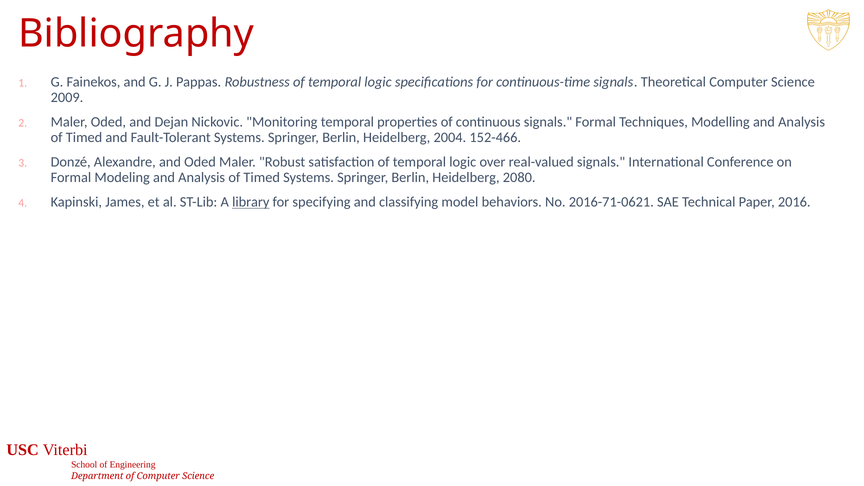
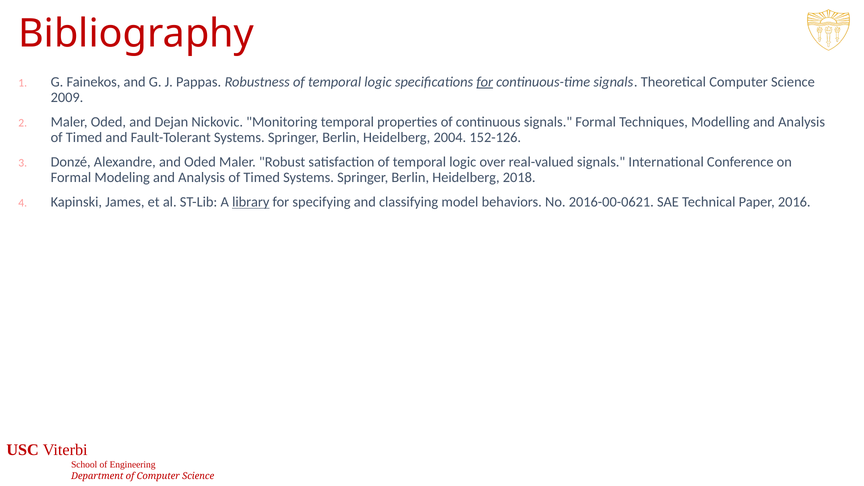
for at (485, 82) underline: none -> present
152-466: 152-466 -> 152-126
2080: 2080 -> 2018
2016-71-0621: 2016-71-0621 -> 2016-00-0621
